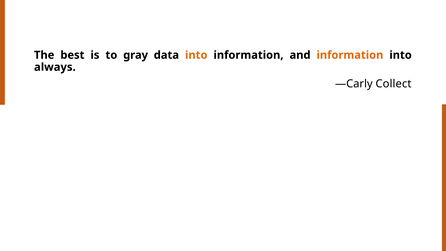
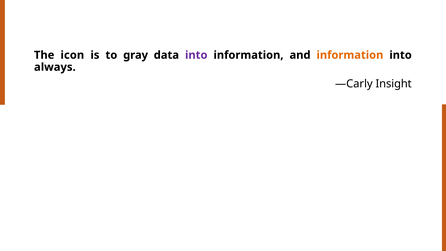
best: best -> icon
into at (196, 55) colour: orange -> purple
Collect: Collect -> Insight
